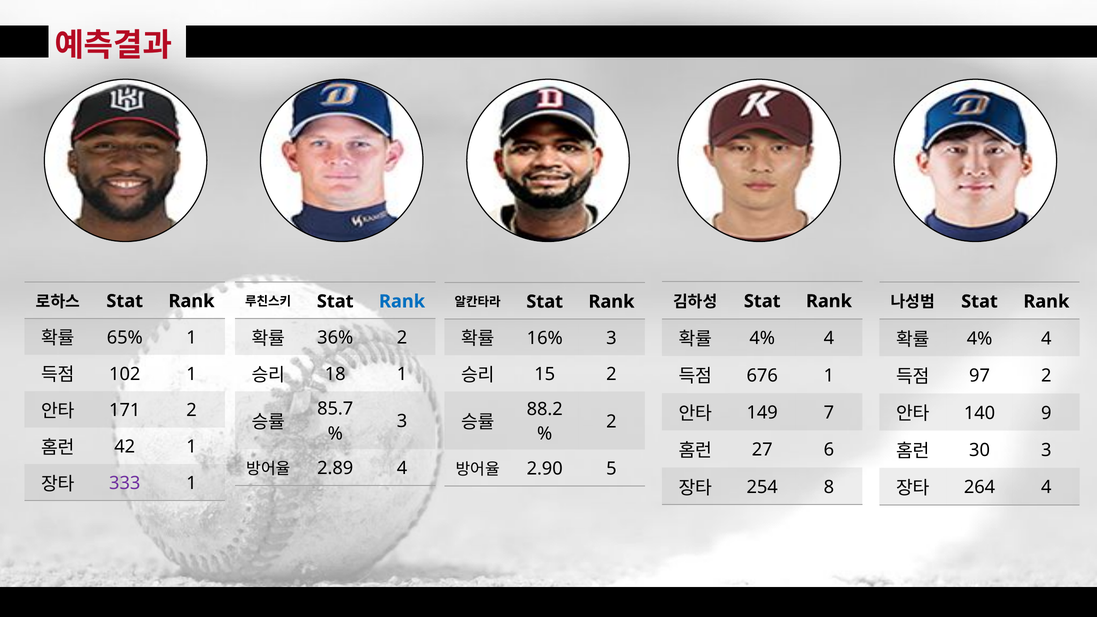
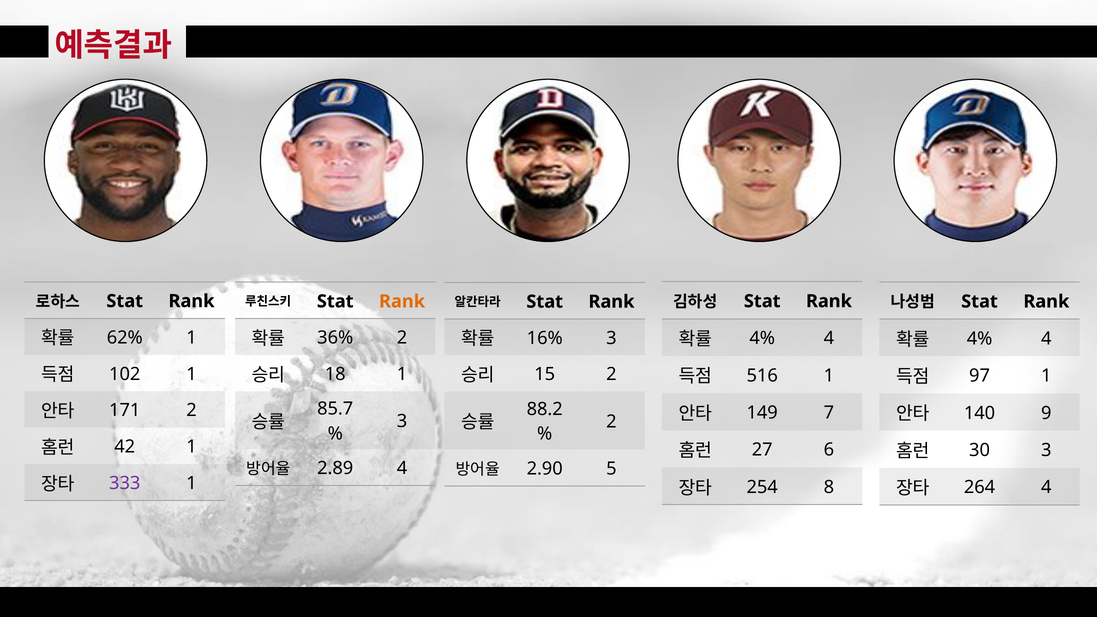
Rank at (402, 301) colour: blue -> orange
65%: 65% -> 62%
676: 676 -> 516
97 2: 2 -> 1
